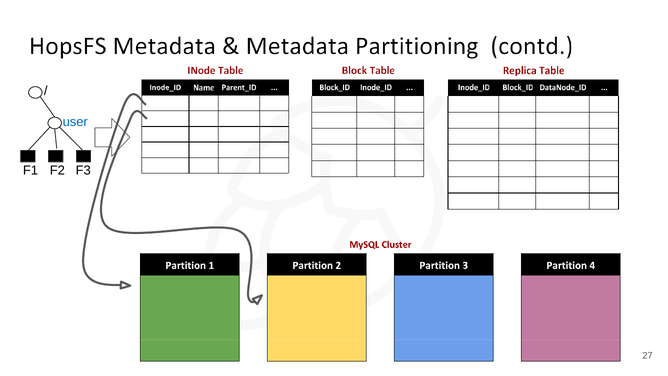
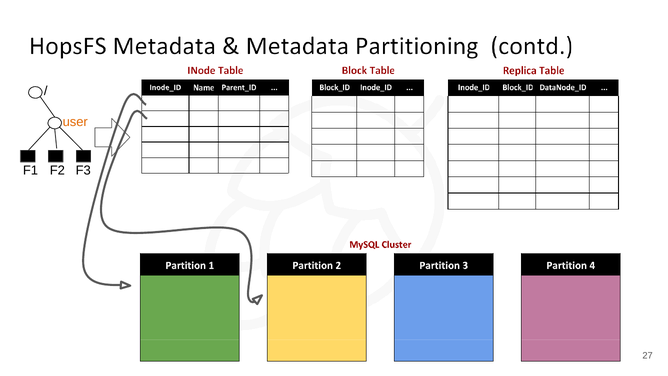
user colour: blue -> orange
